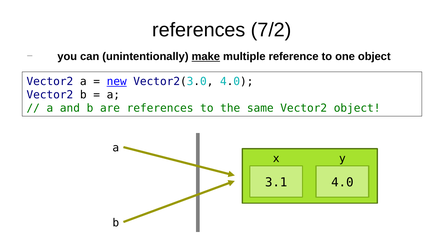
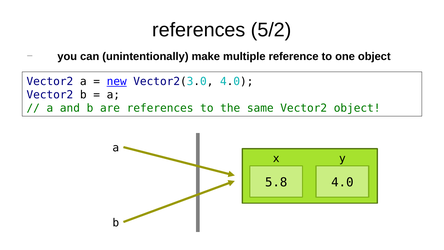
7/2: 7/2 -> 5/2
make underline: present -> none
3.1: 3.1 -> 5.8
